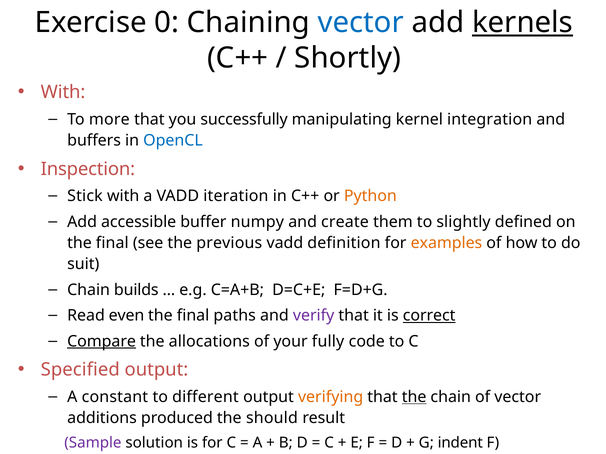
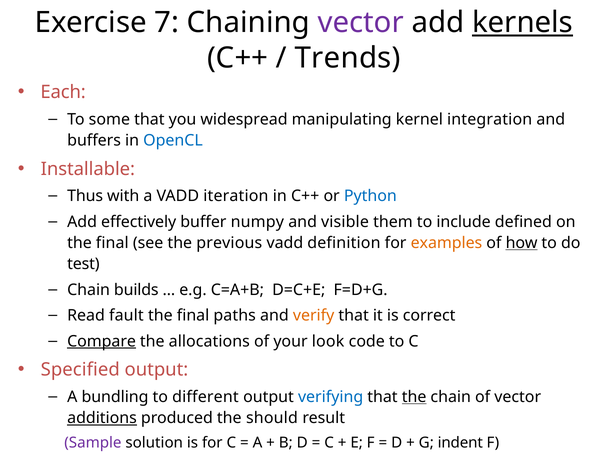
0: 0 -> 7
vector at (361, 23) colour: blue -> purple
Shortly: Shortly -> Trends
With at (63, 92): With -> Each
more: more -> some
successfully: successfully -> widespread
Inspection: Inspection -> Installable
Stick: Stick -> Thus
Python colour: orange -> blue
accessible: accessible -> effectively
create: create -> visible
slightly: slightly -> include
how underline: none -> present
suit: suit -> test
even: even -> fault
verify colour: purple -> orange
correct underline: present -> none
fully: fully -> look
constant: constant -> bundling
verifying colour: orange -> blue
additions underline: none -> present
